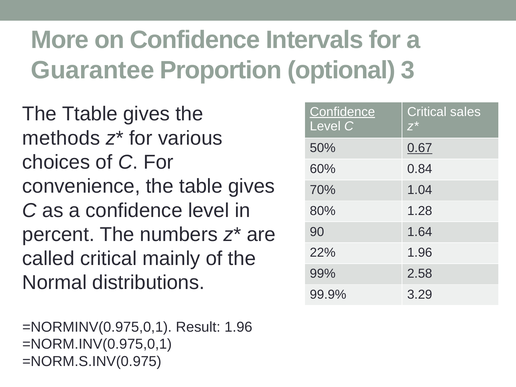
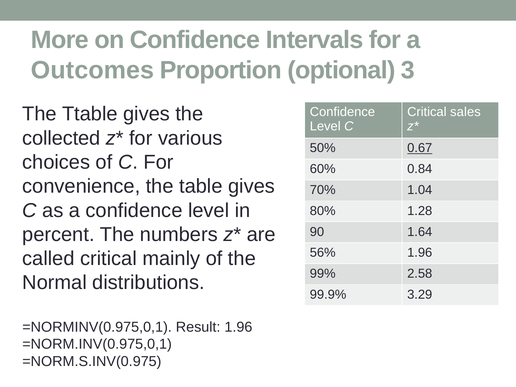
Guarantee: Guarantee -> Outcomes
Confidence at (342, 112) underline: present -> none
methods: methods -> collected
22%: 22% -> 56%
